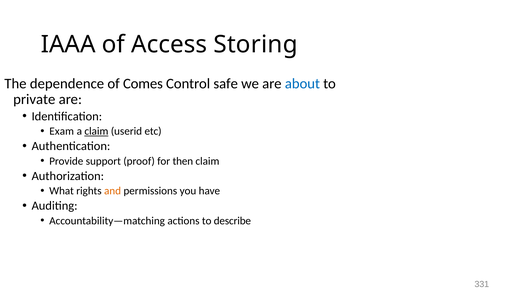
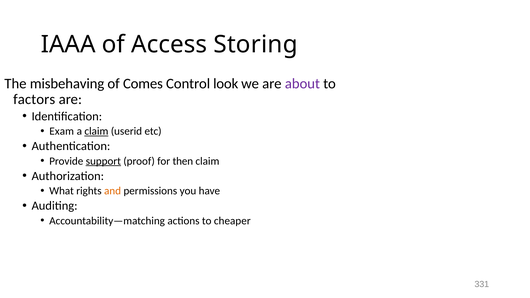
dependence: dependence -> misbehaving
safe: safe -> look
about colour: blue -> purple
private: private -> factors
support underline: none -> present
describe: describe -> cheaper
